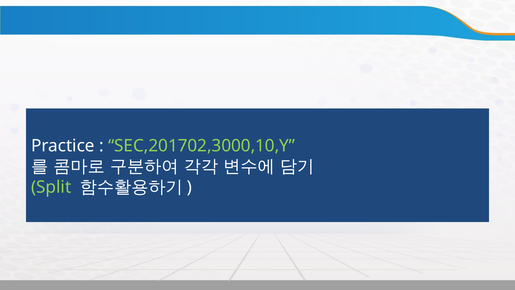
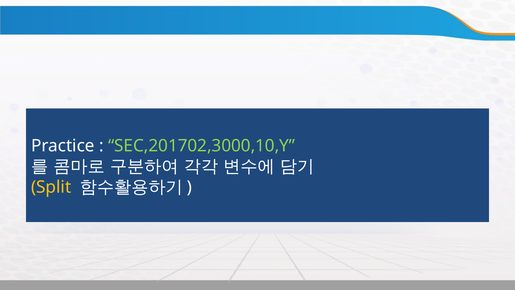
Split colour: light green -> yellow
